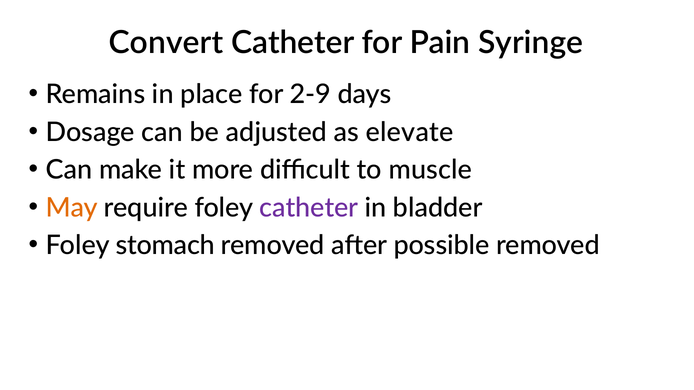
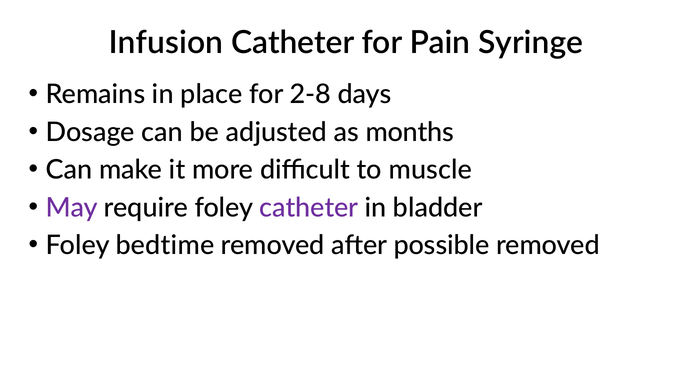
Convert: Convert -> Infusion
2-9: 2-9 -> 2-8
elevate: elevate -> months
May colour: orange -> purple
stomach: stomach -> bedtime
